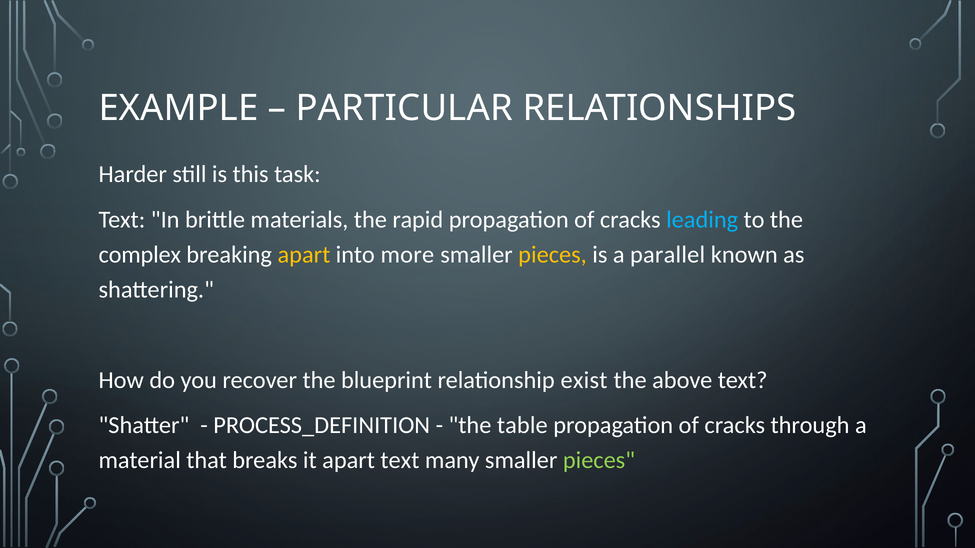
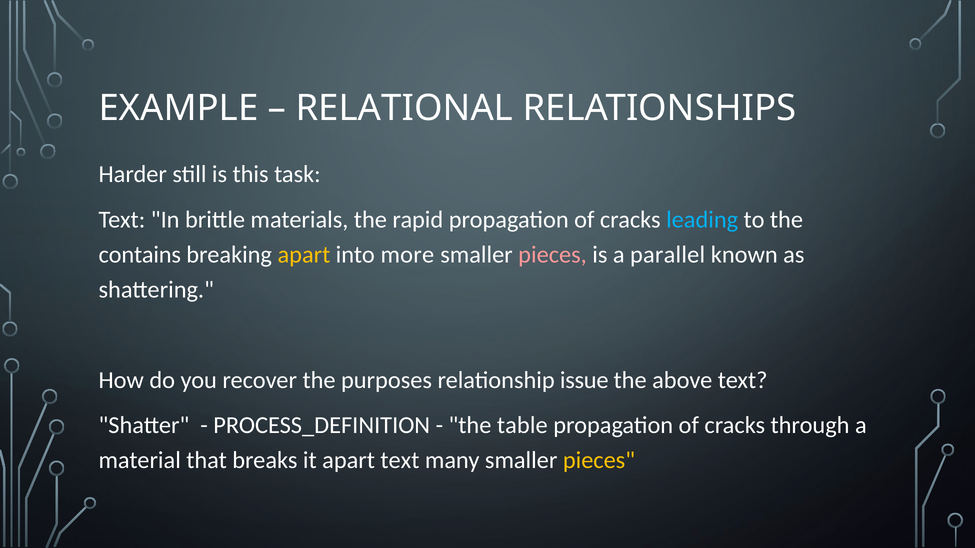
PARTICULAR: PARTICULAR -> RELATIONAL
complex: complex -> contains
pieces at (553, 255) colour: yellow -> pink
blueprint: blueprint -> purposes
exist: exist -> issue
pieces at (599, 461) colour: light green -> yellow
